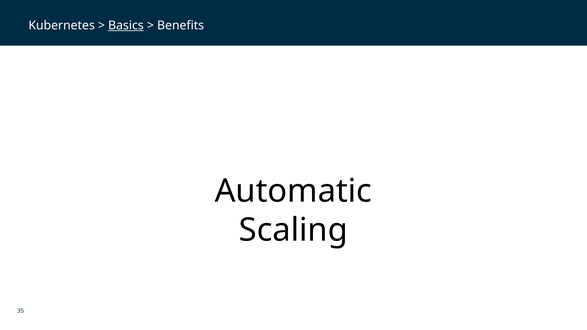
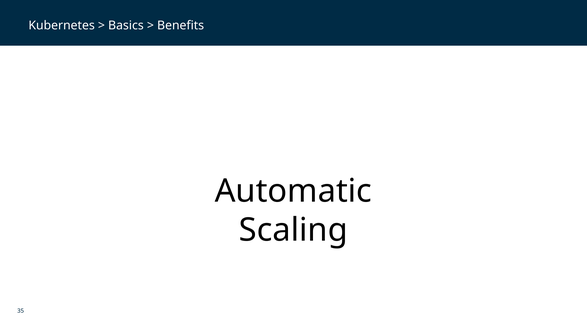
Basics underline: present -> none
